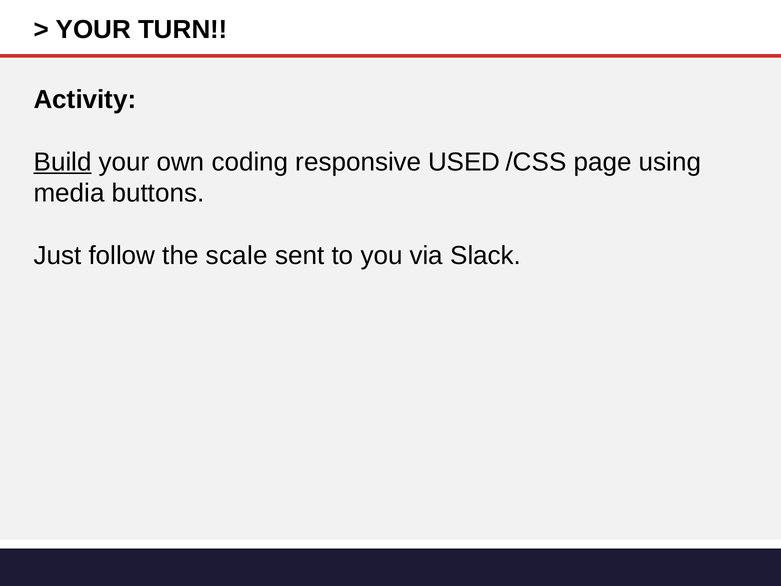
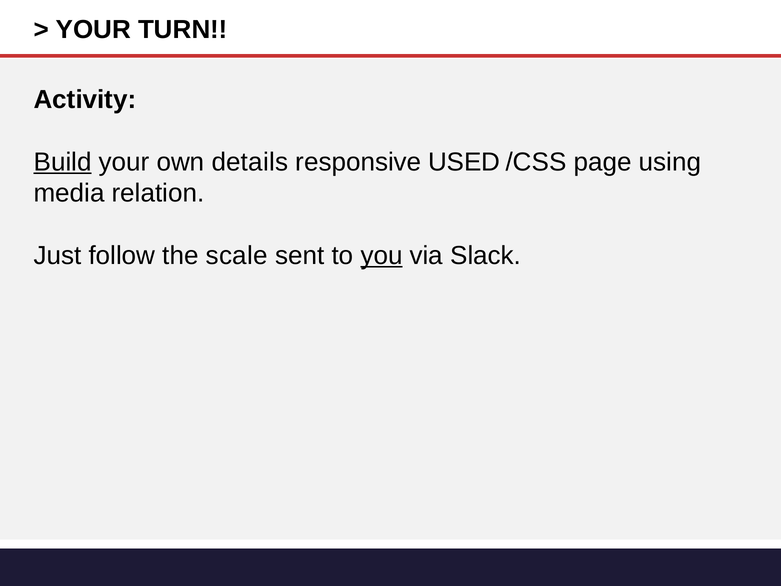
coding: coding -> details
buttons: buttons -> relation
you underline: none -> present
